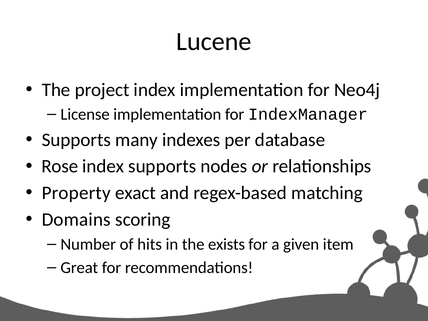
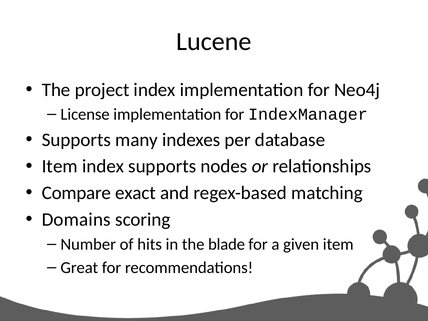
Rose at (60, 166): Rose -> Item
Property: Property -> Compare
exists: exists -> blade
